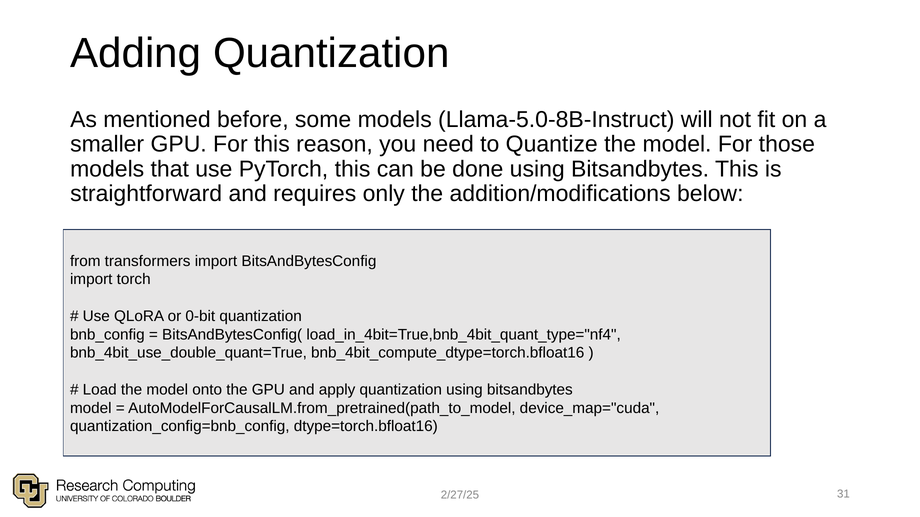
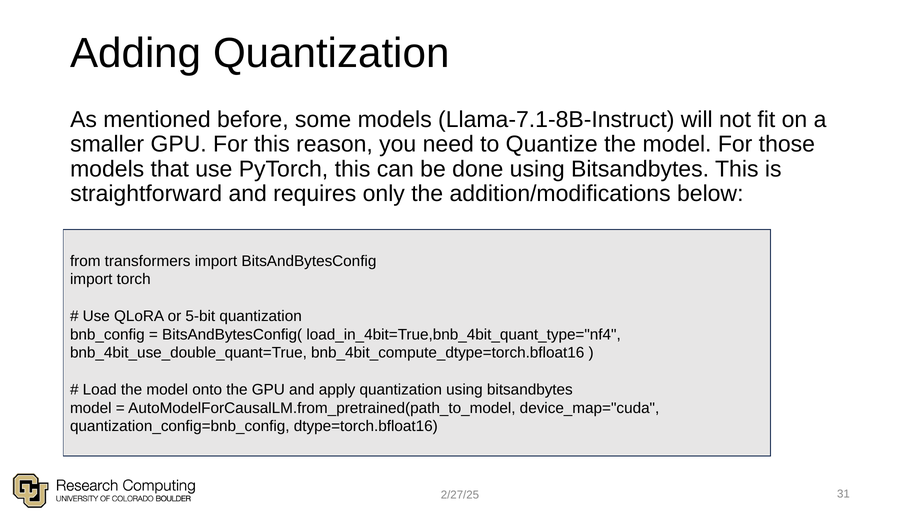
Llama-5.0-8B-Instruct: Llama-5.0-8B-Instruct -> Llama-7.1-8B-Instruct
0-bit: 0-bit -> 5-bit
